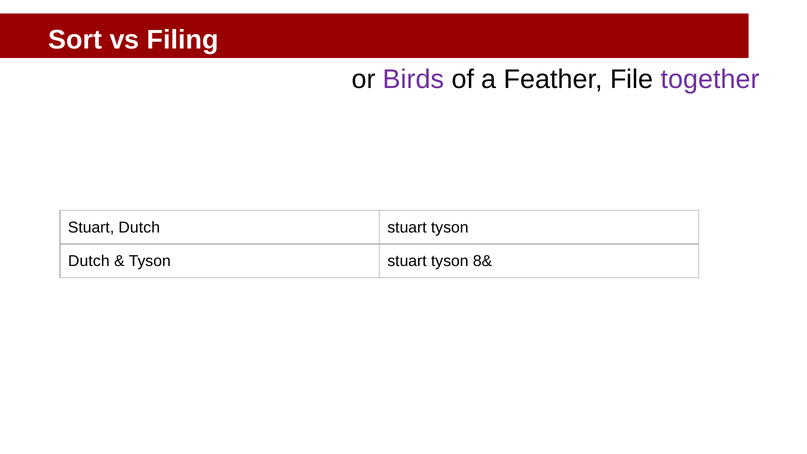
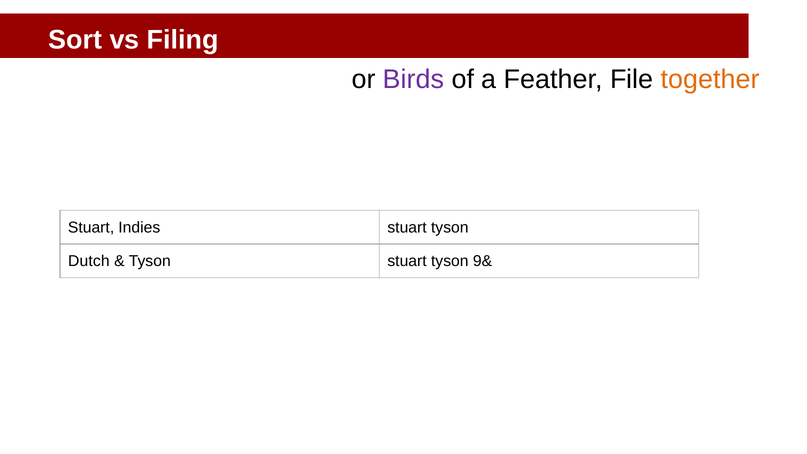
together colour: purple -> orange
Stuart Dutch: Dutch -> Indies
8&: 8& -> 9&
